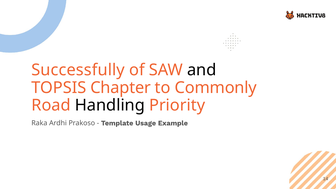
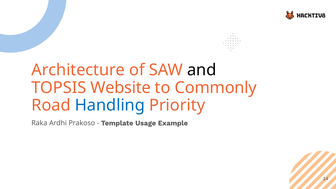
Successfully: Successfully -> Architecture
Chapter: Chapter -> Website
Handling colour: black -> blue
